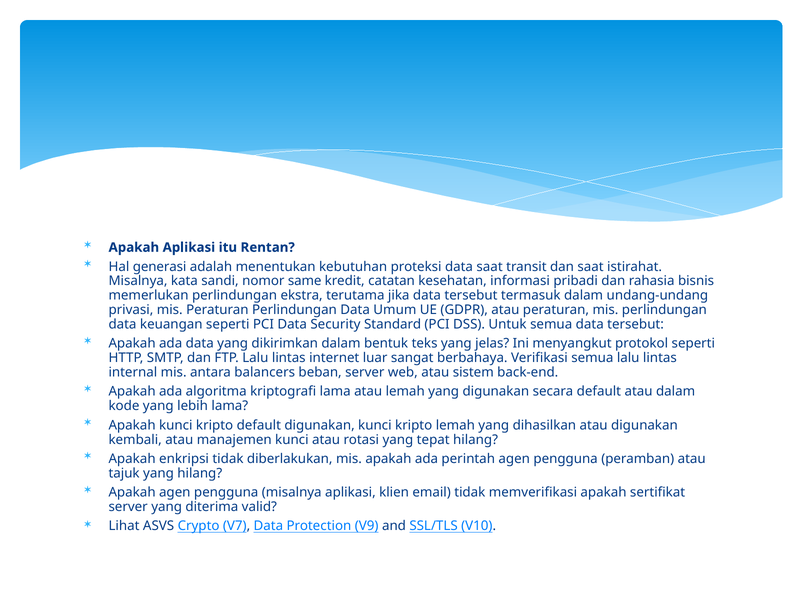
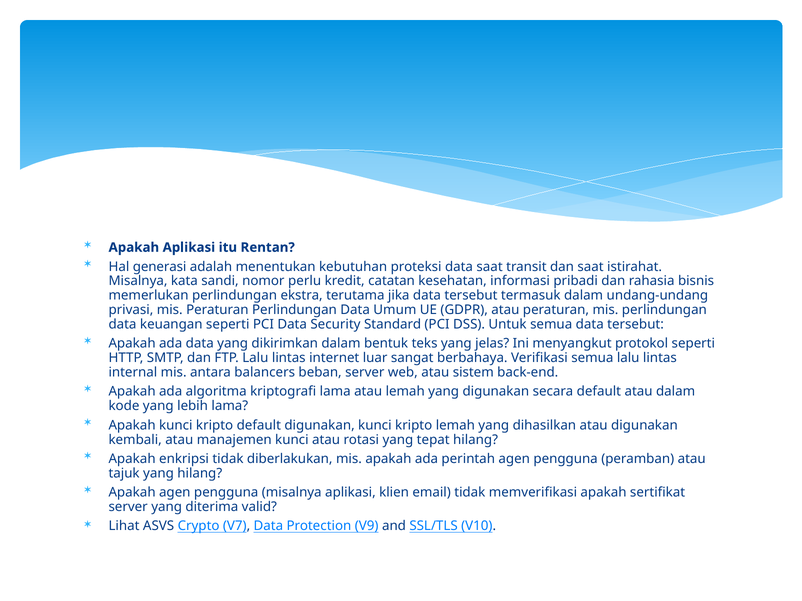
same: same -> perlu
